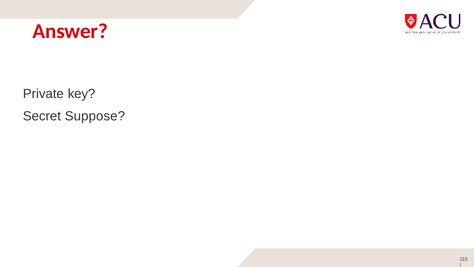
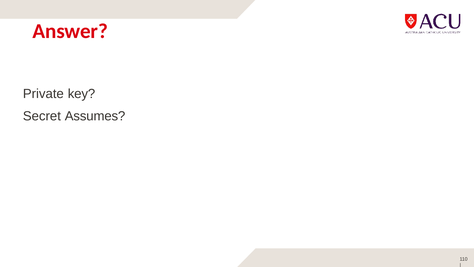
Suppose: Suppose -> Assumes
